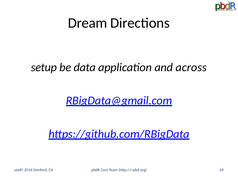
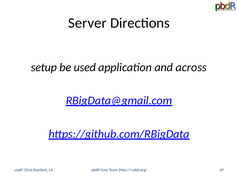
Dream: Dream -> Server
data: data -> used
